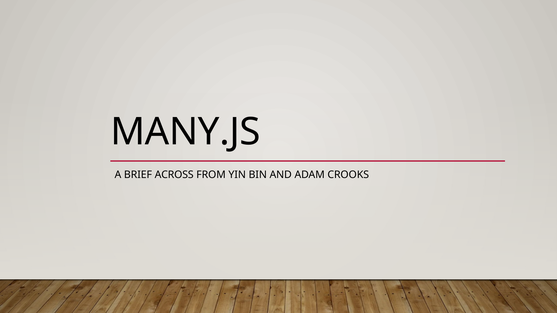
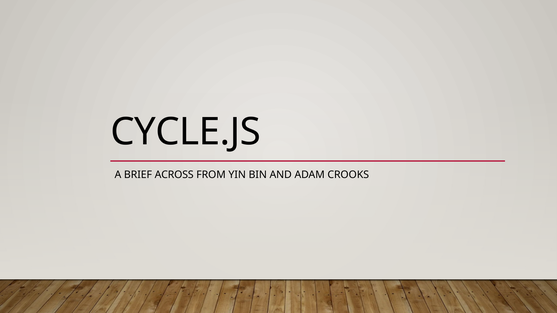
MANY.JS: MANY.JS -> CYCLE.JS
